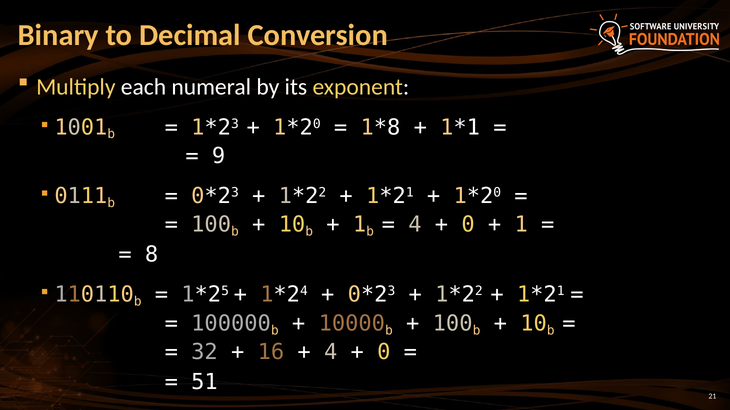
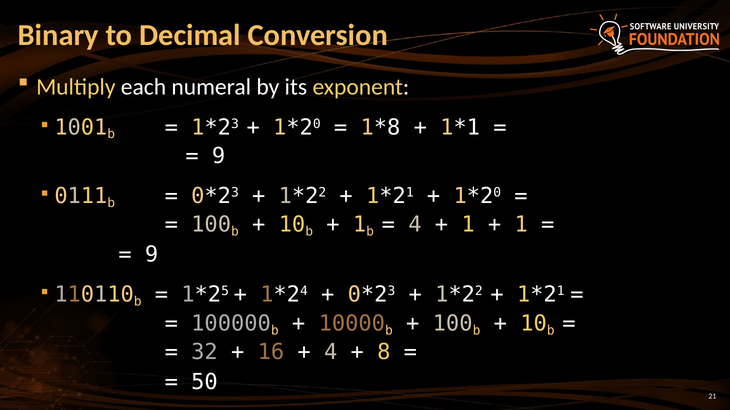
0 at (468, 225): 0 -> 1
8 at (152, 255): 8 -> 9
0 at (384, 353): 0 -> 8
51: 51 -> 50
